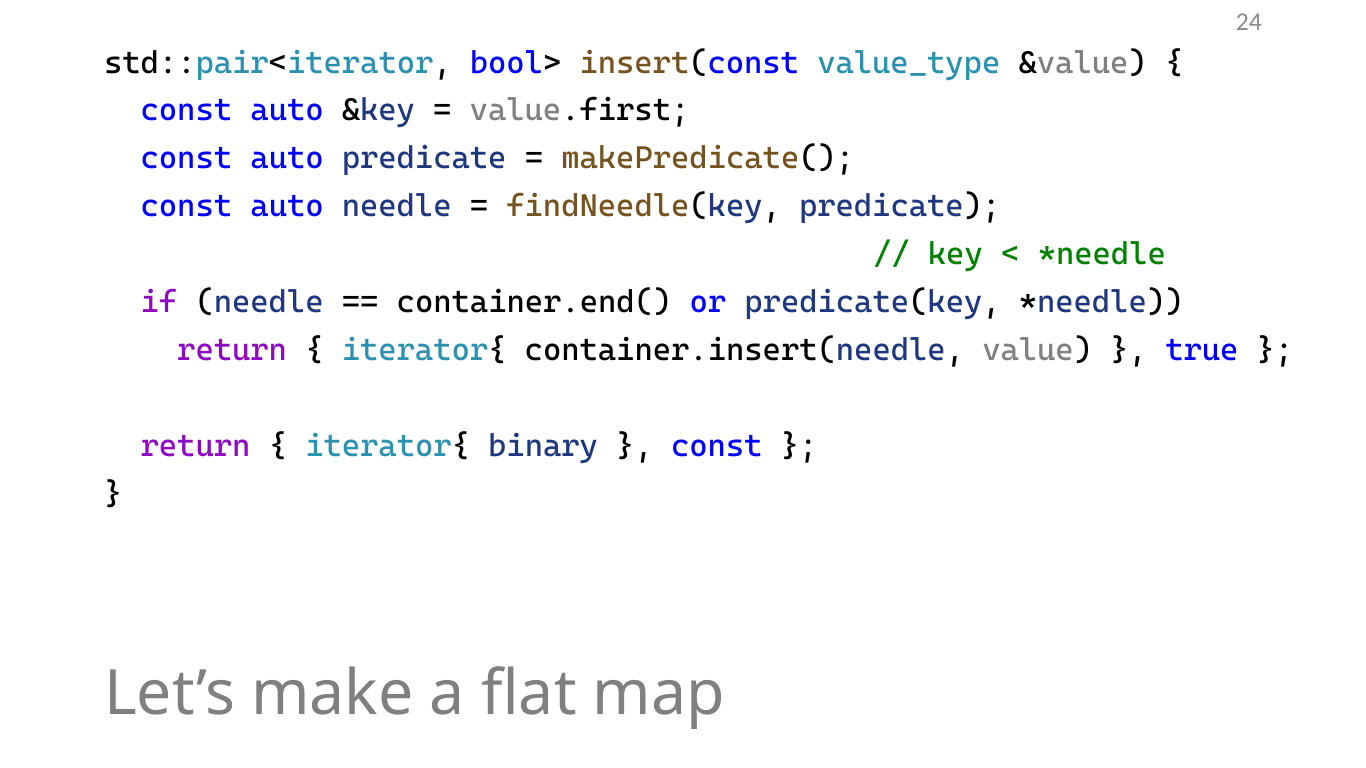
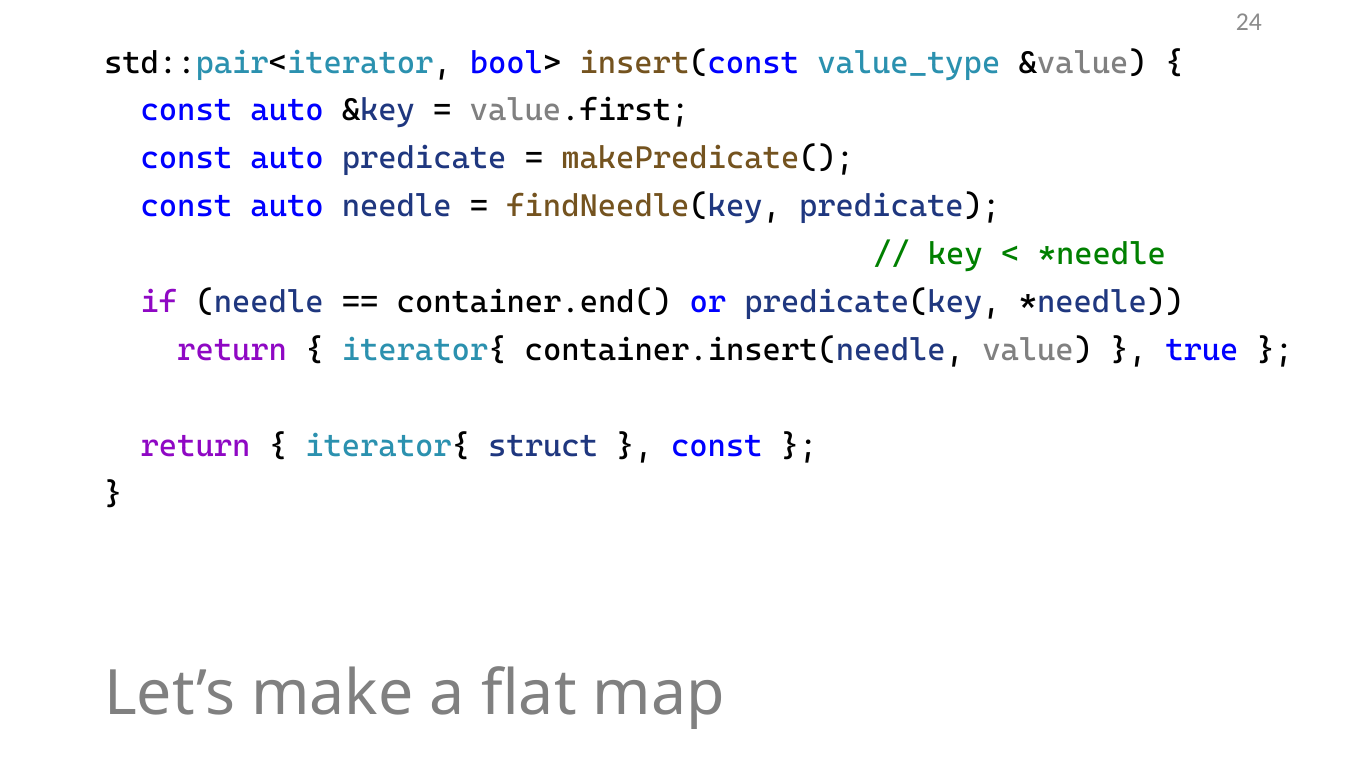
binary: binary -> struct
